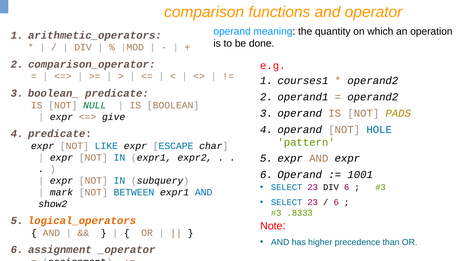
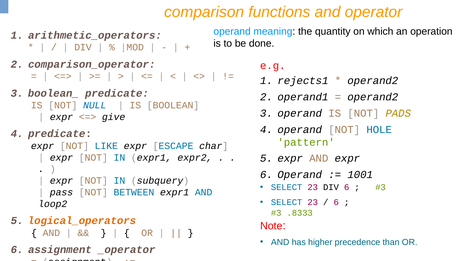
courses1: courses1 -> rejects1
NULL colour: green -> blue
mark: mark -> pass
show2: show2 -> loop2
